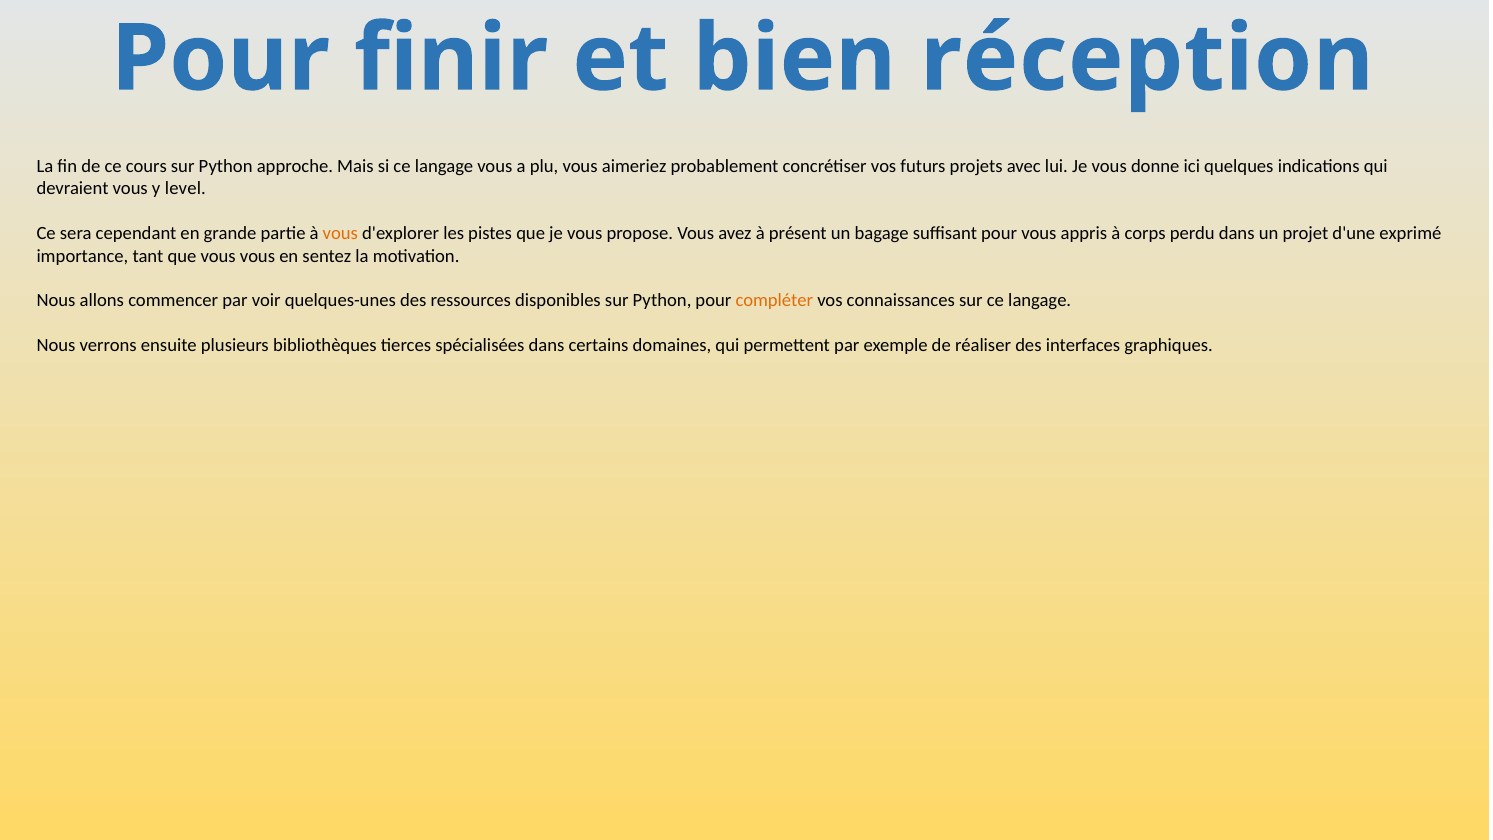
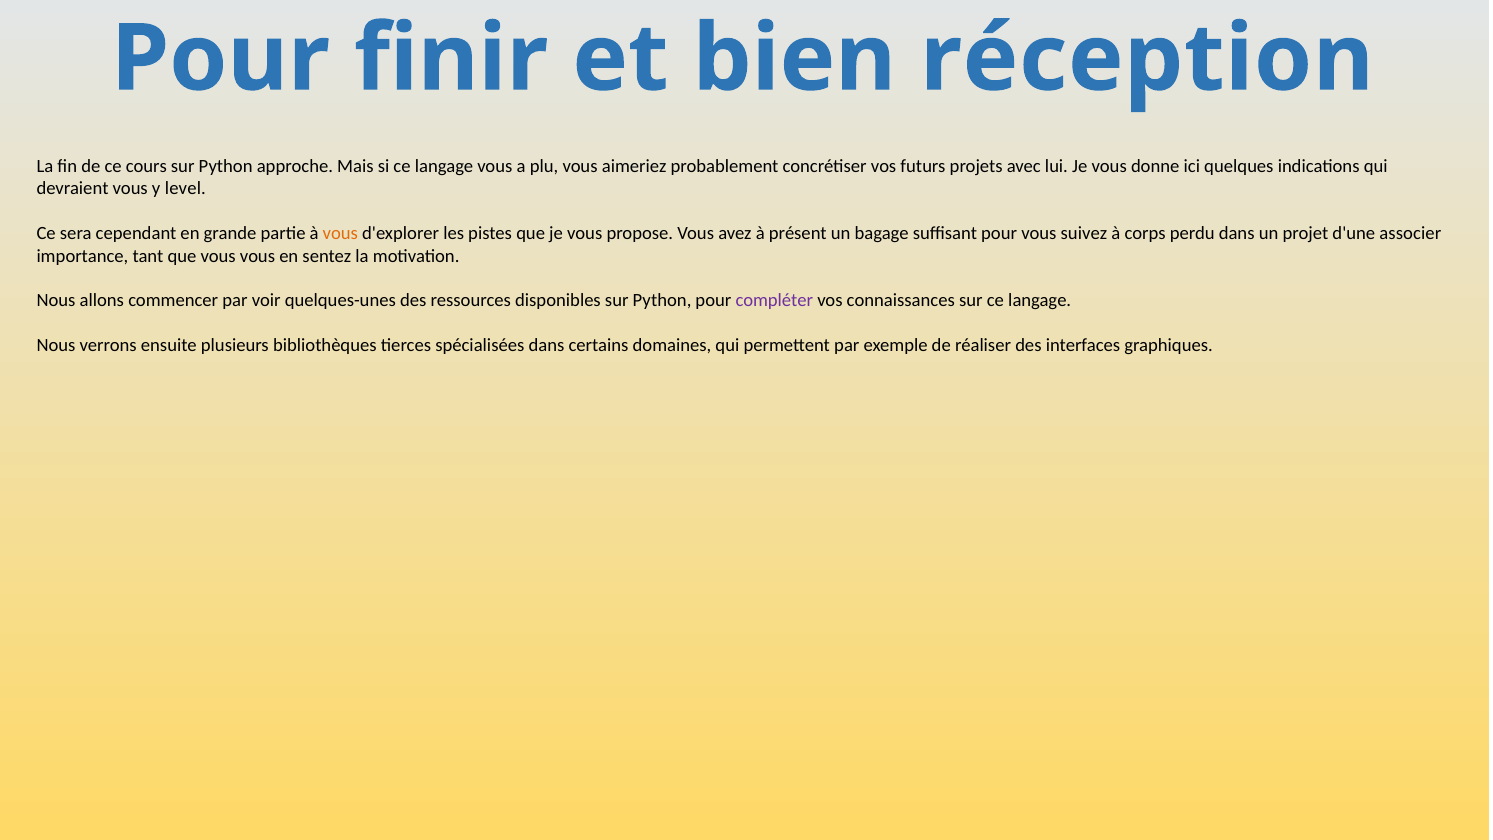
appris: appris -> suivez
exprimé: exprimé -> associer
compléter colour: orange -> purple
